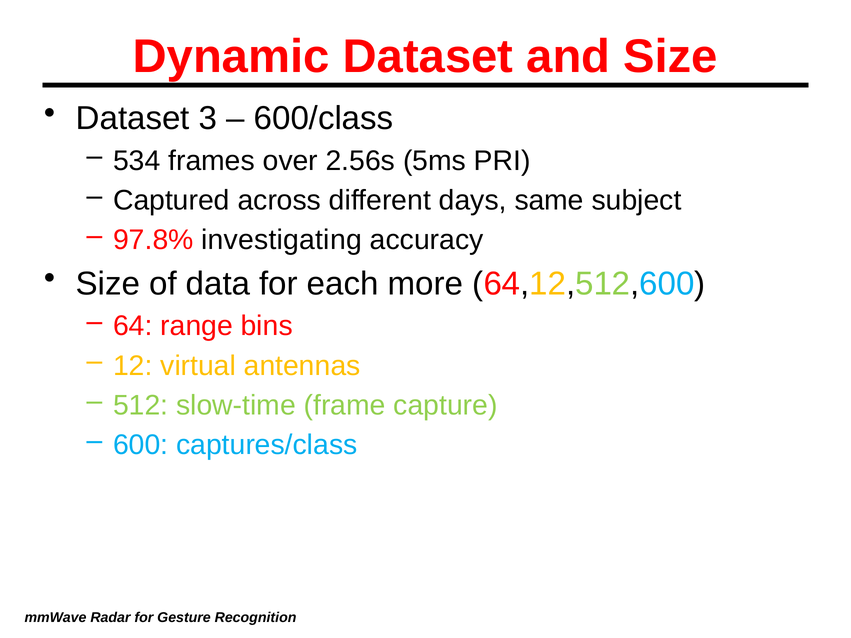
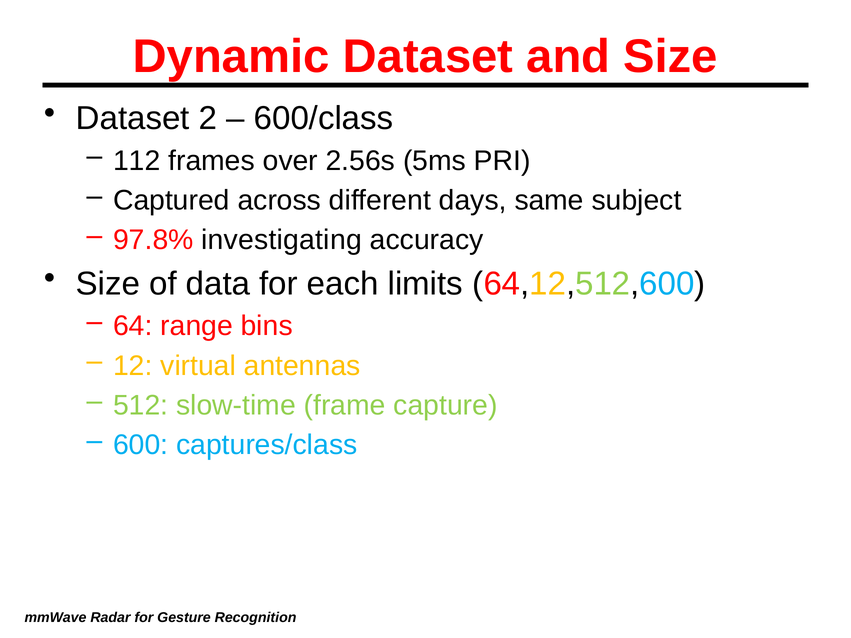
3: 3 -> 2
534: 534 -> 112
more: more -> limits
